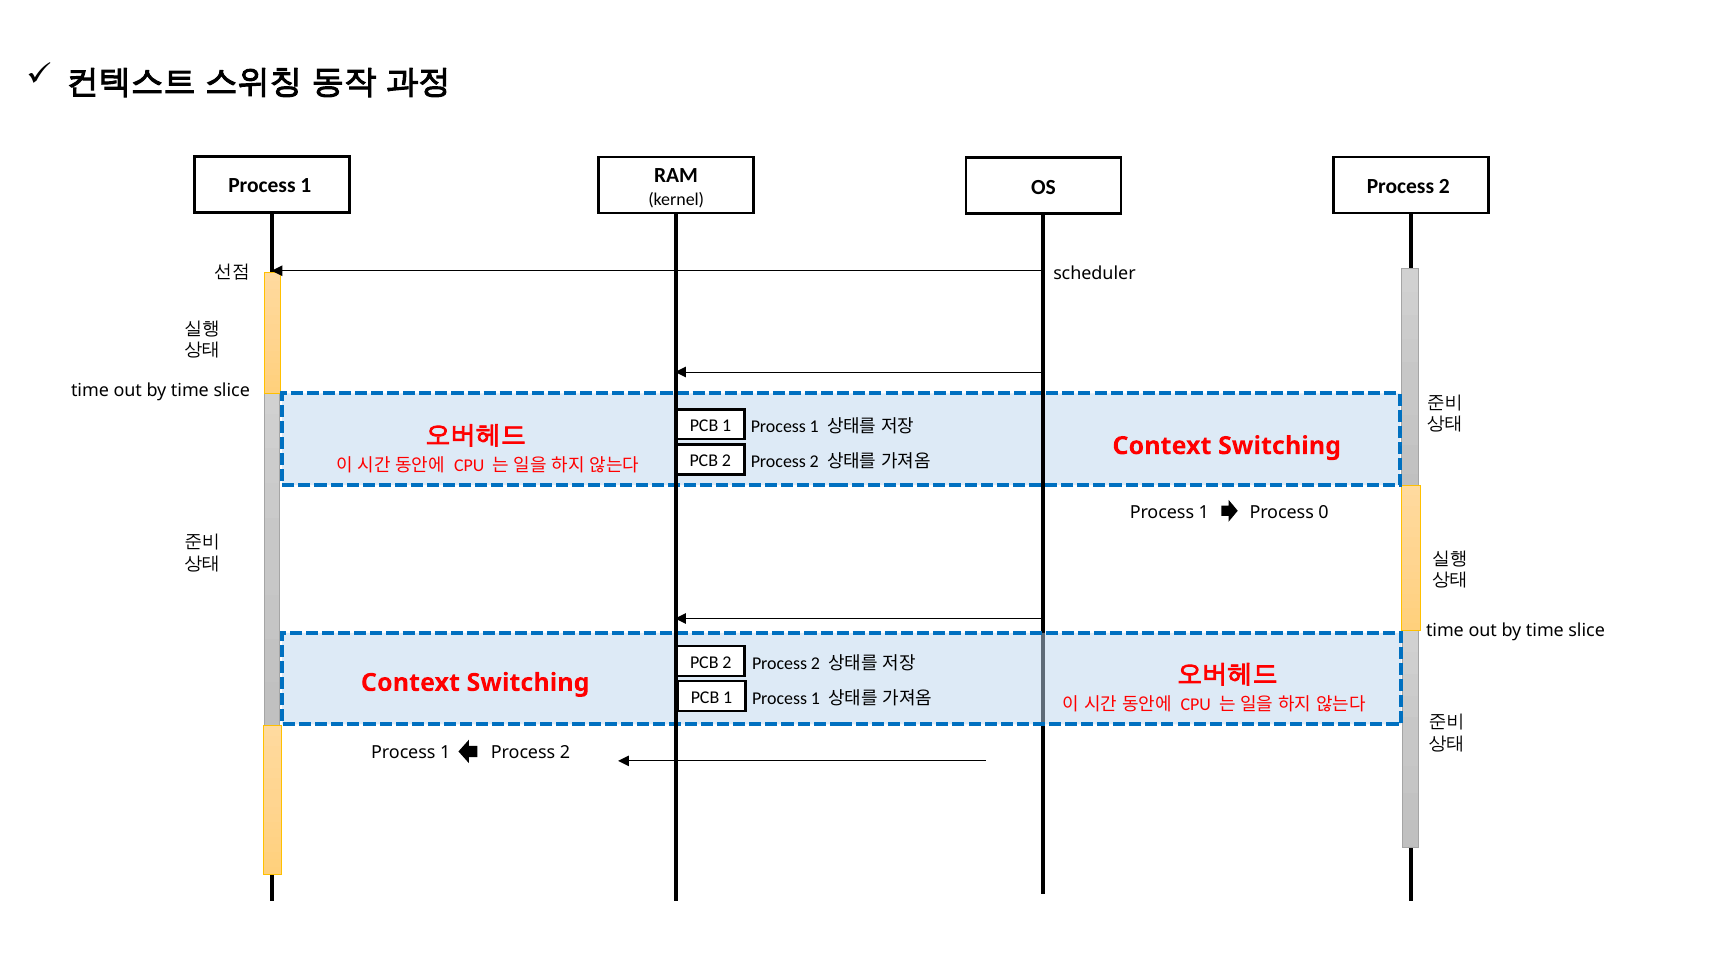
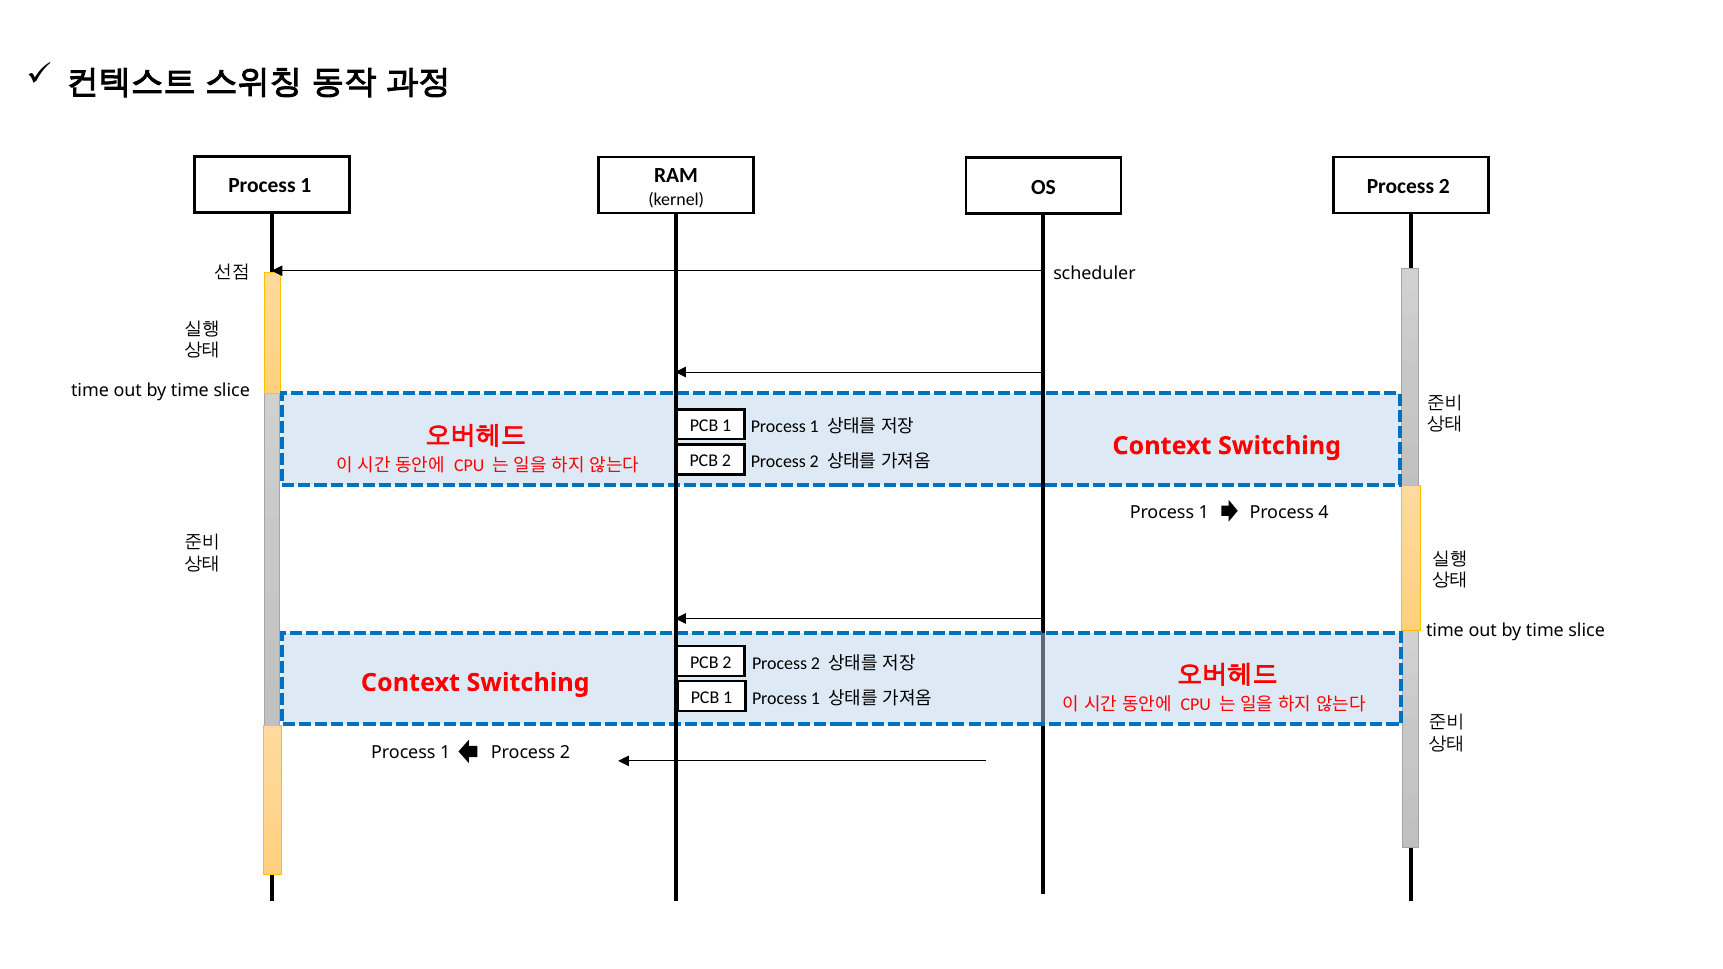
0: 0 -> 4
